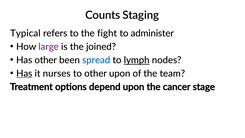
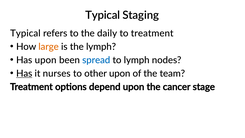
Counts at (103, 15): Counts -> Typical
fight: fight -> daily
to administer: administer -> treatment
large colour: purple -> orange
the joined: joined -> lymph
Has other: other -> upon
lymph at (137, 60) underline: present -> none
